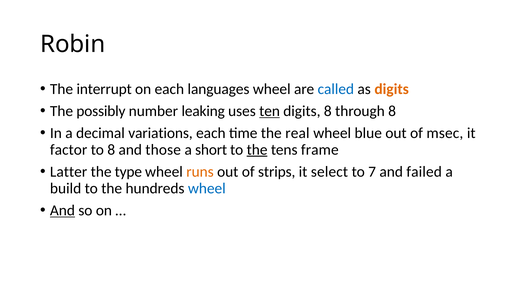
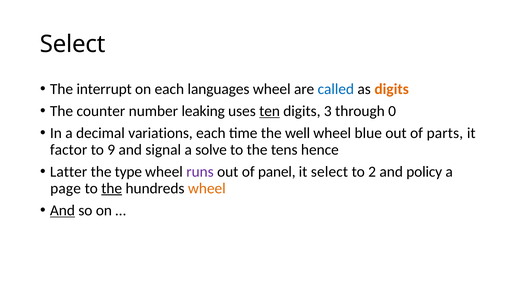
Robin at (73, 44): Robin -> Select
possibly: possibly -> counter
digits 8: 8 -> 3
through 8: 8 -> 0
real: real -> well
msec: msec -> parts
to 8: 8 -> 9
those: those -> signal
short: short -> solve
the at (257, 150) underline: present -> none
frame: frame -> hence
runs colour: orange -> purple
strips: strips -> panel
7: 7 -> 2
failed: failed -> policy
build: build -> page
the at (112, 188) underline: none -> present
wheel at (207, 188) colour: blue -> orange
